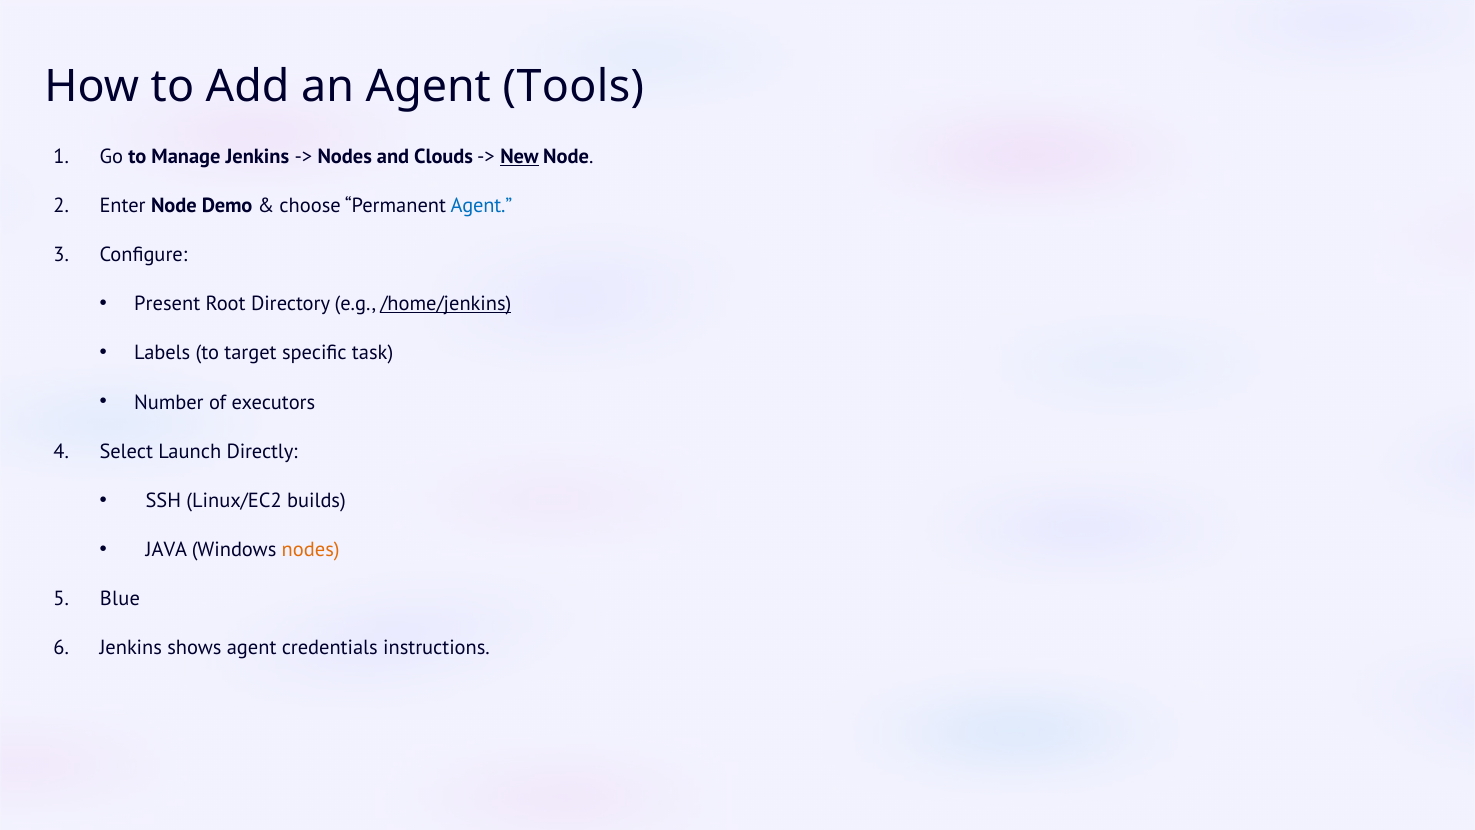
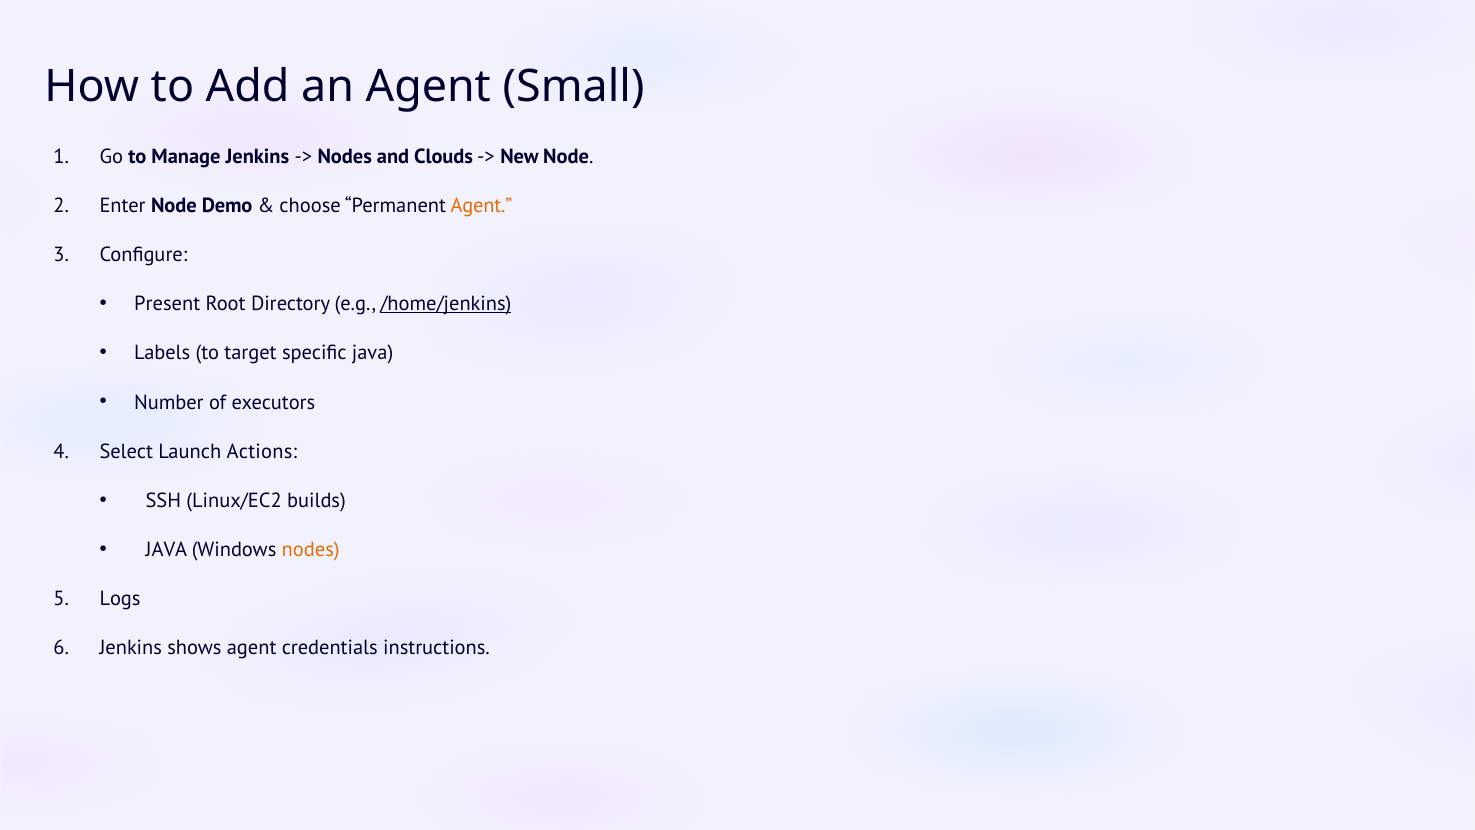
Tools: Tools -> Small
New underline: present -> none
Agent at (481, 206) colour: blue -> orange
specific task: task -> java
Directly: Directly -> Actions
Blue: Blue -> Logs
